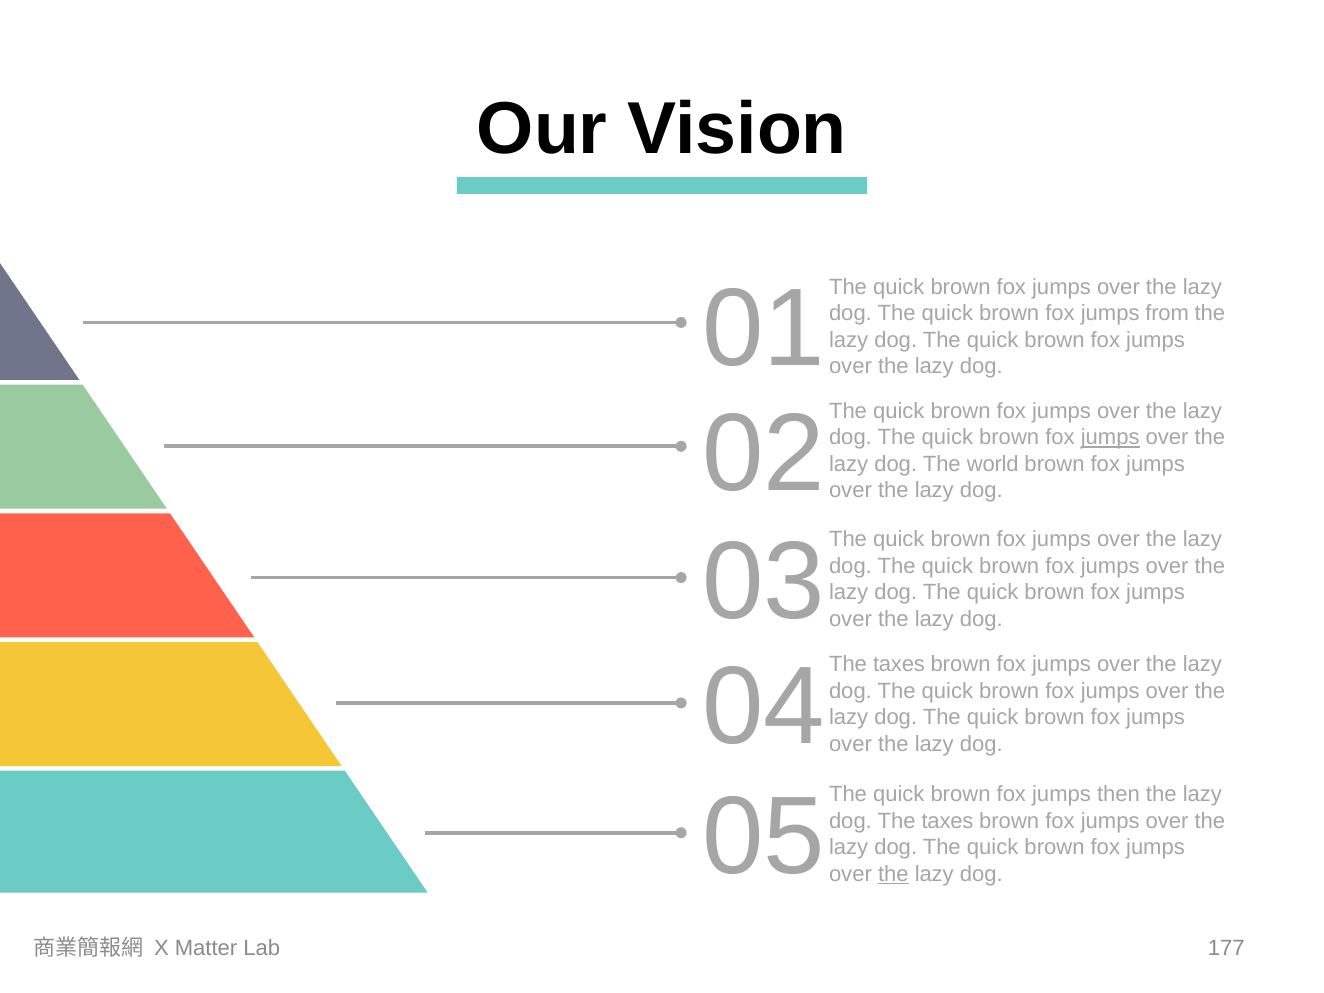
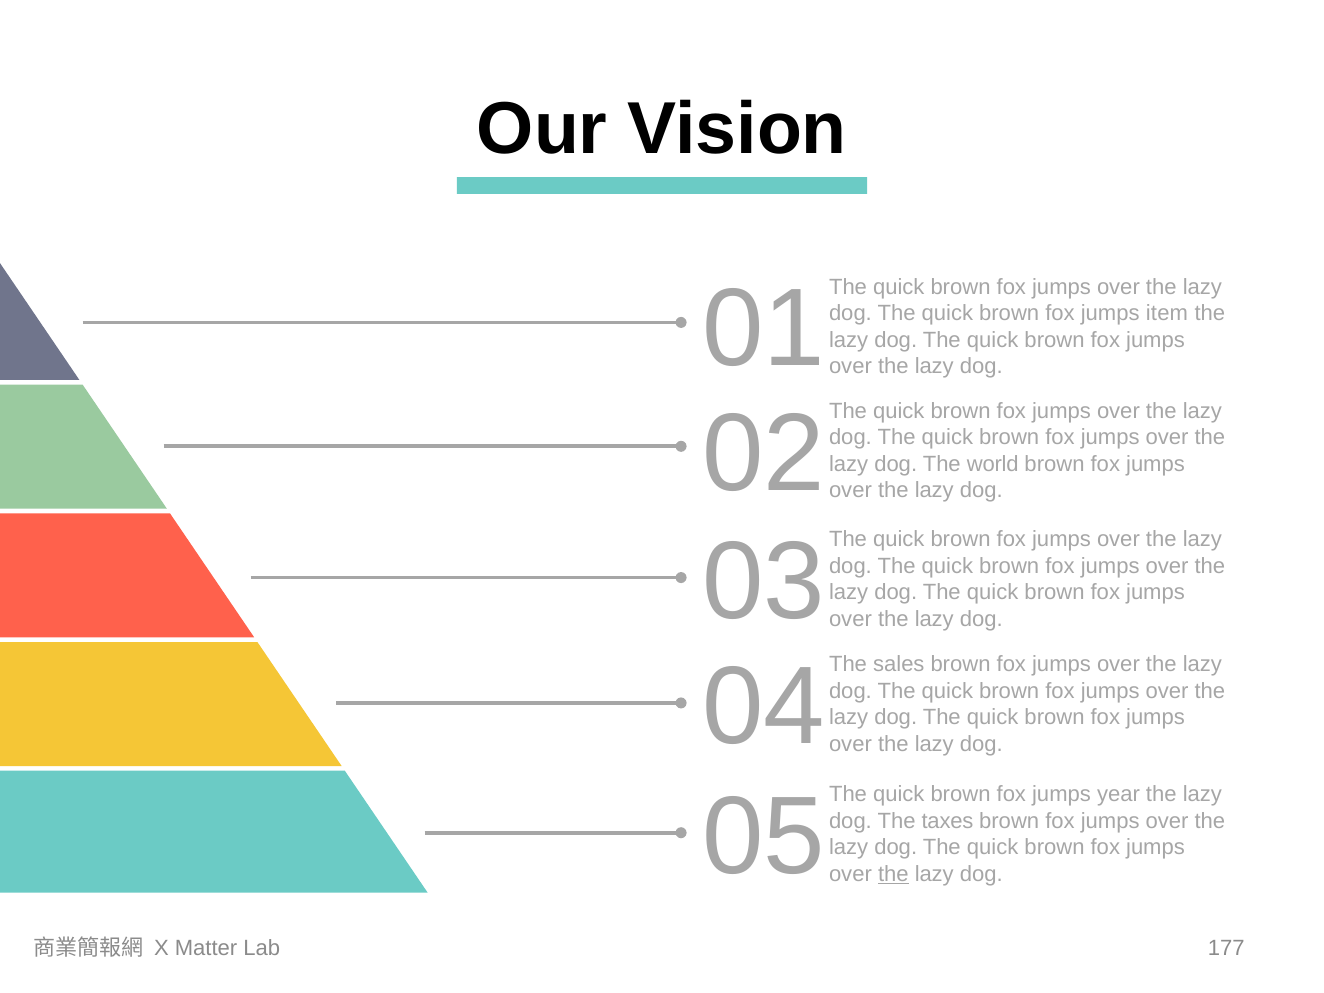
from: from -> item
jumps at (1110, 438) underline: present -> none
taxes at (899, 665): taxes -> sales
then: then -> year
